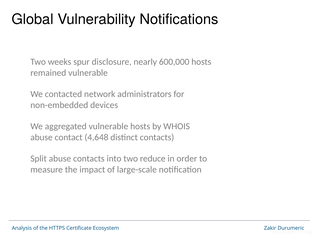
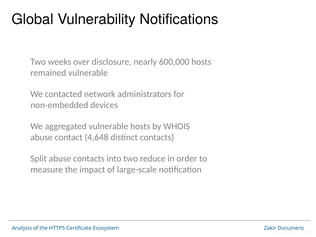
spur: spur -> over
